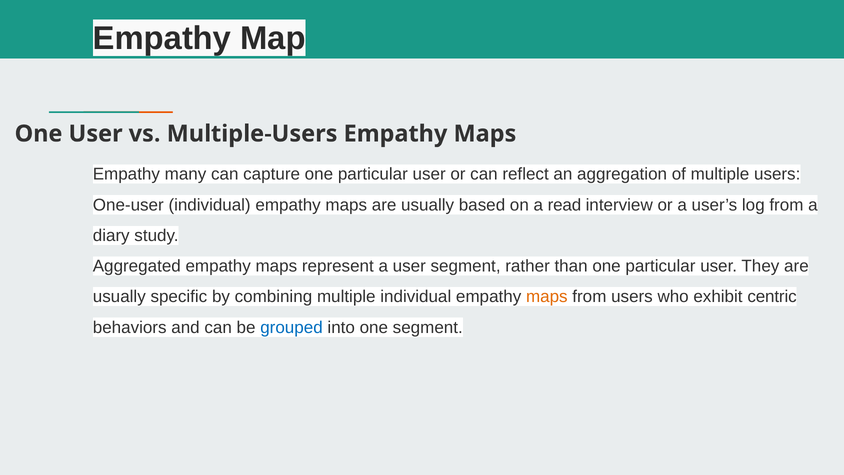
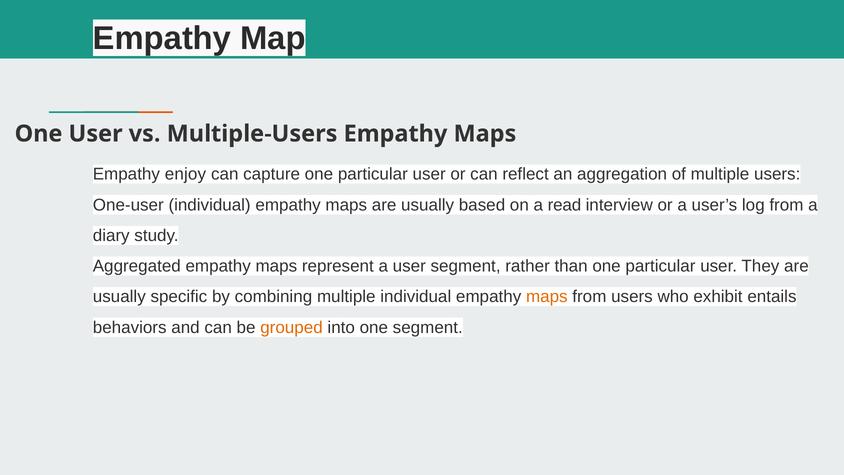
many: many -> enjoy
centric: centric -> entails
grouped colour: blue -> orange
